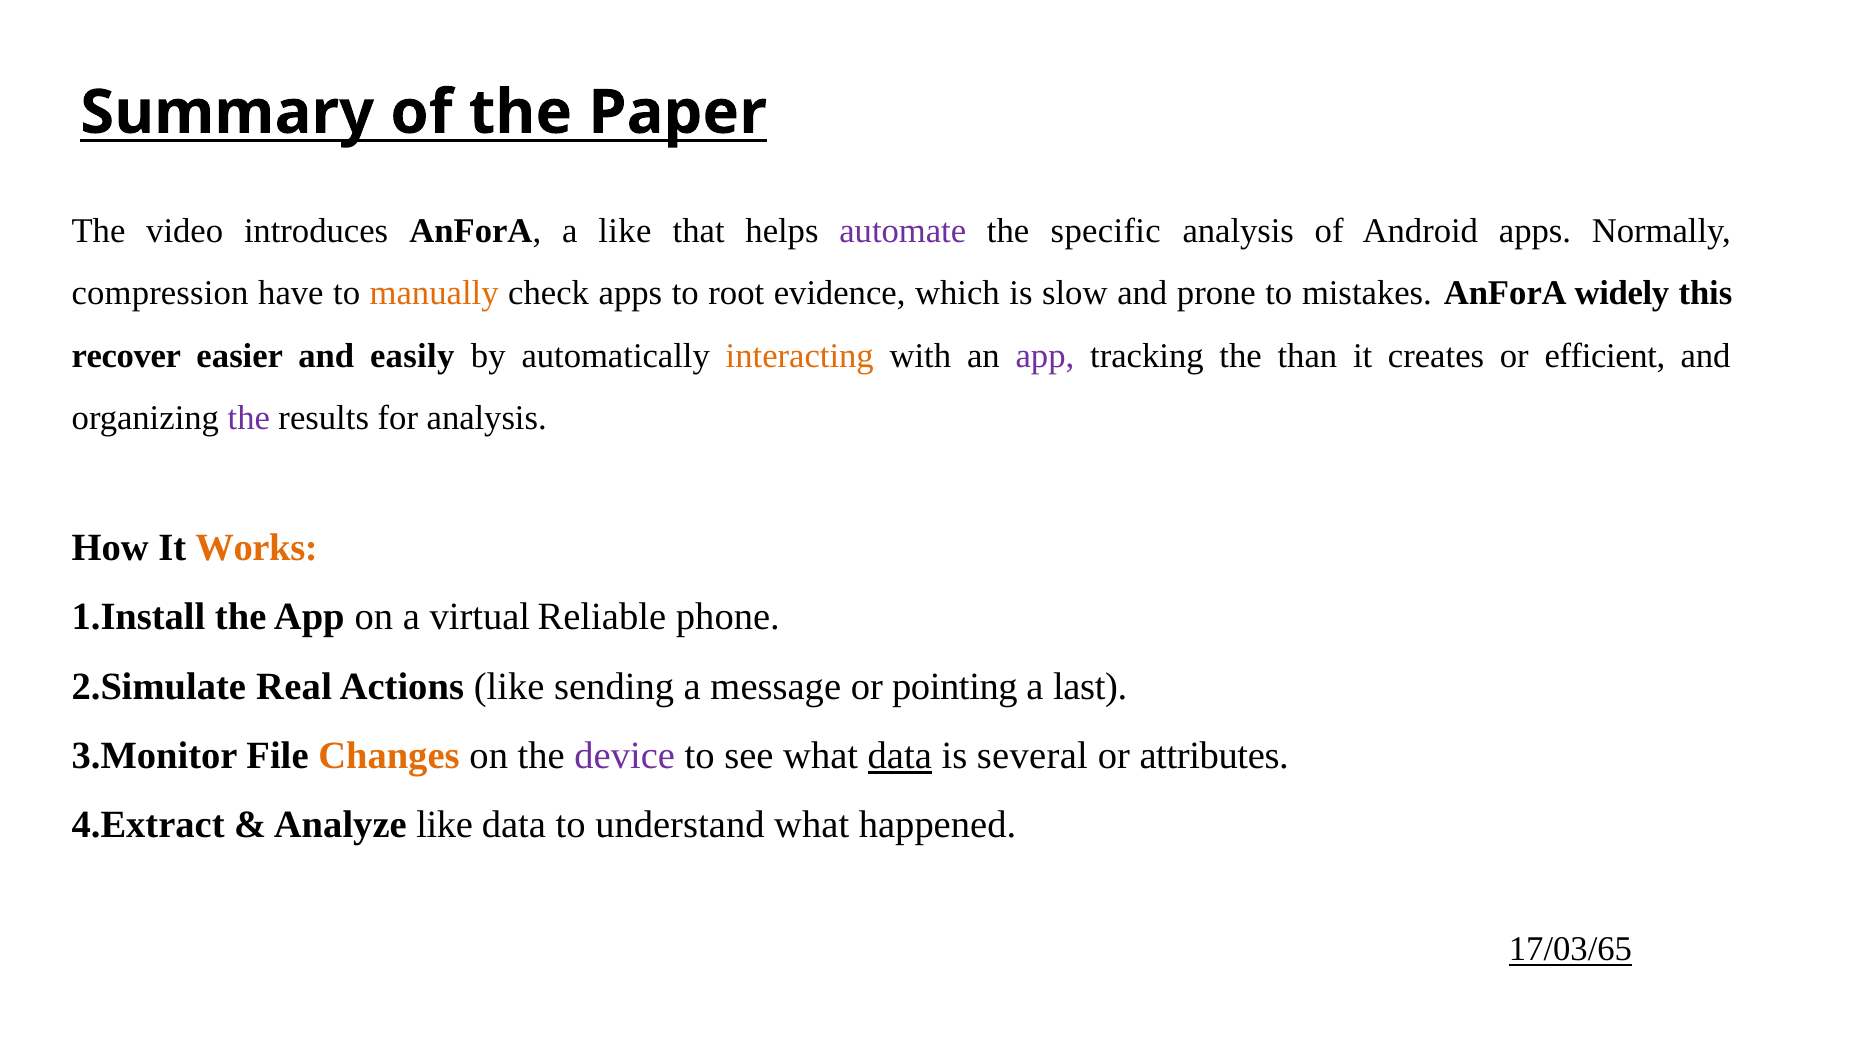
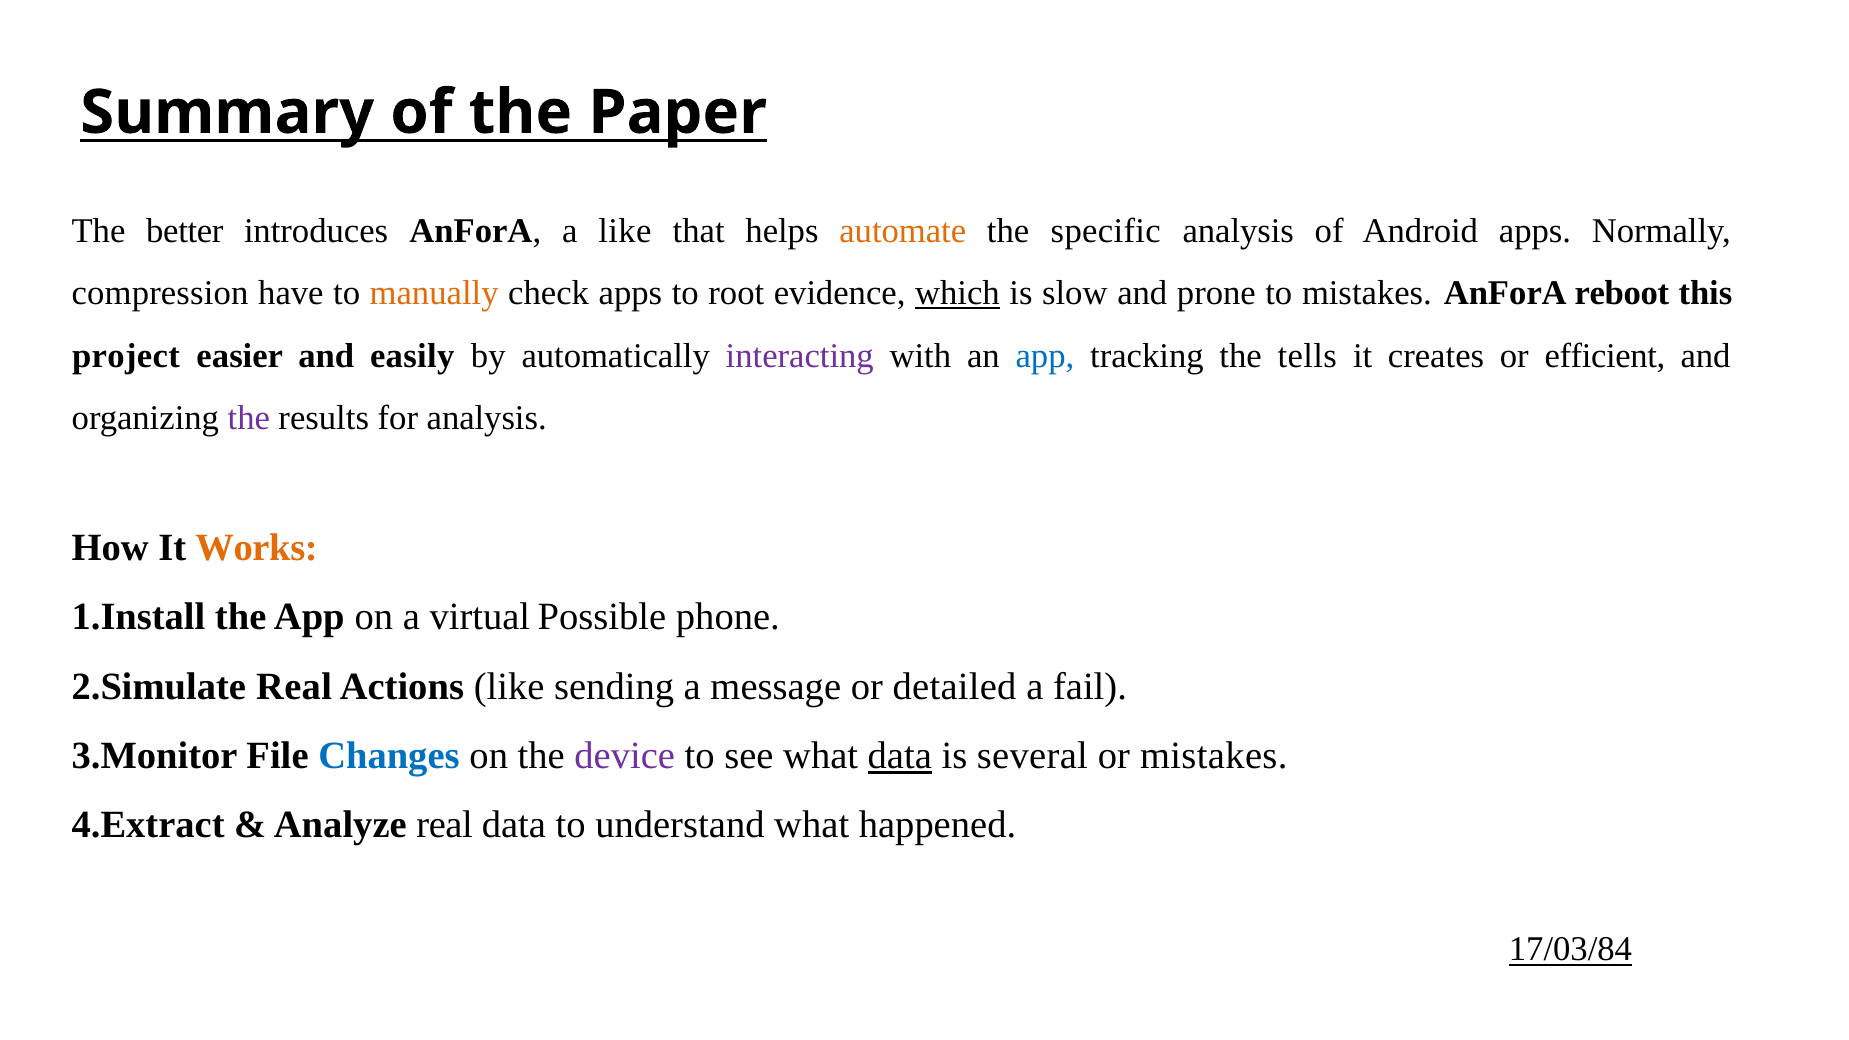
video: video -> better
automate colour: purple -> orange
which underline: none -> present
widely: widely -> reboot
recover: recover -> project
interacting colour: orange -> purple
app at (1045, 356) colour: purple -> blue
than: than -> tells
Reliable: Reliable -> Possible
pointing: pointing -> detailed
last: last -> fail
Changes colour: orange -> blue
or attributes: attributes -> mistakes
Analyze like: like -> real
17/03/65: 17/03/65 -> 17/03/84
